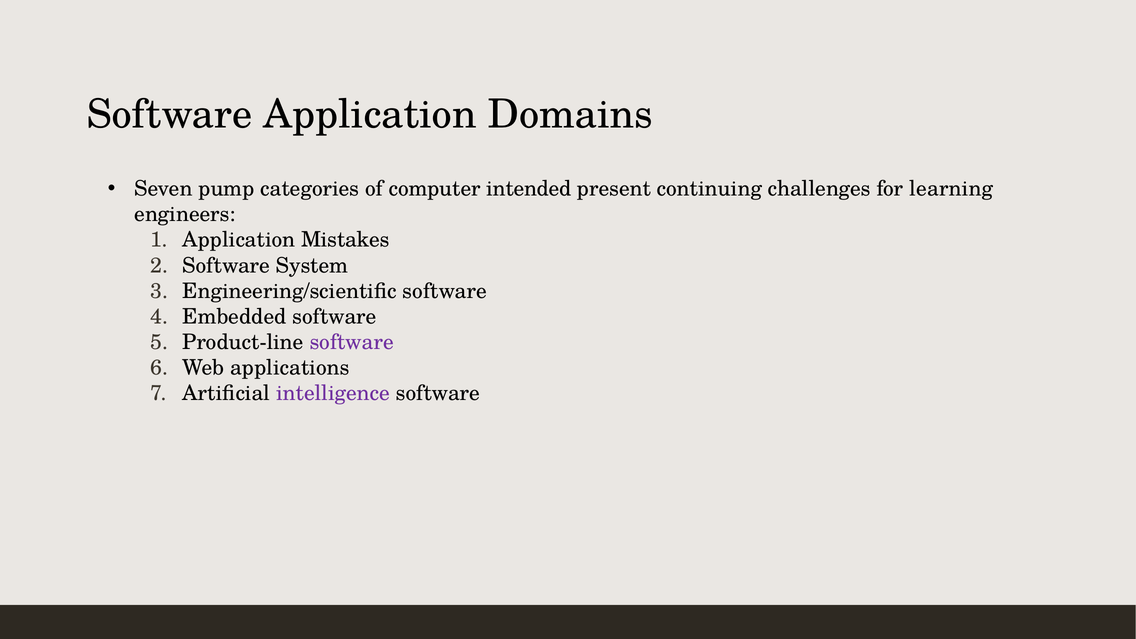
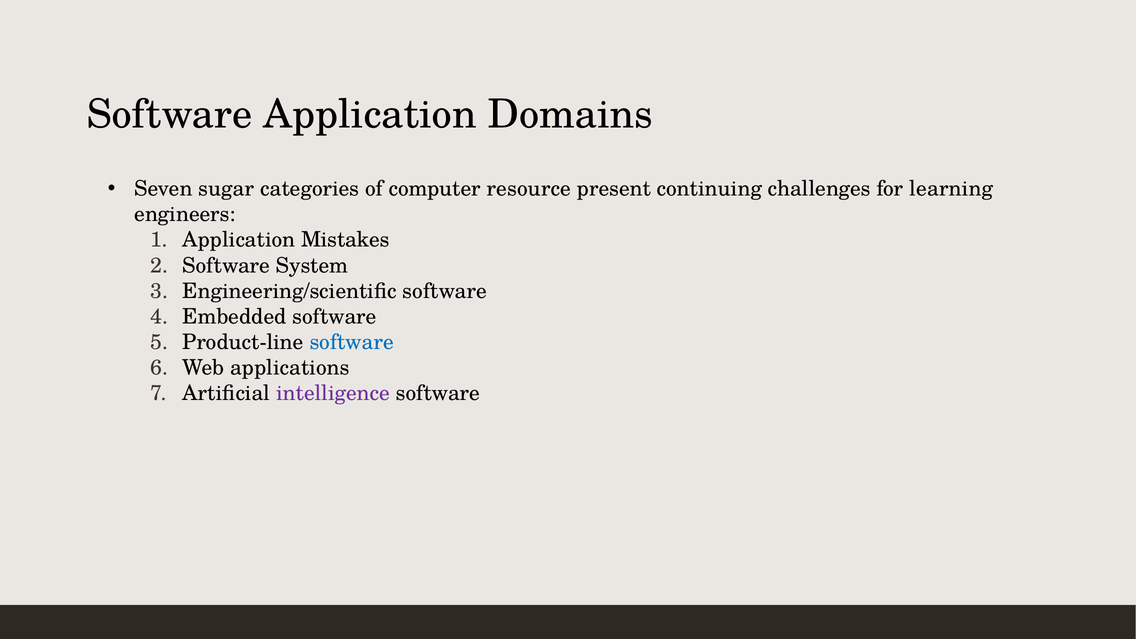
pump: pump -> sugar
intended: intended -> resource
software at (352, 342) colour: purple -> blue
